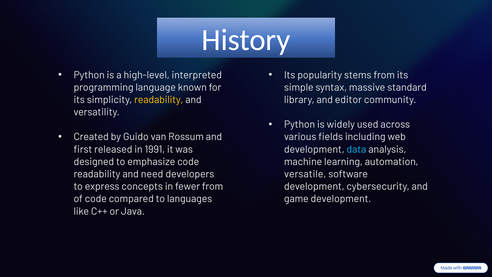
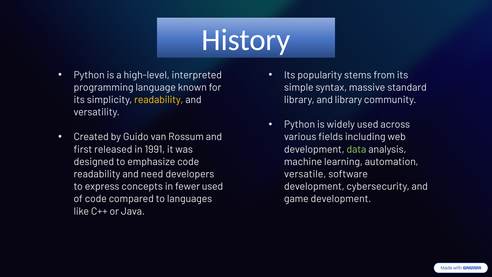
and editor: editor -> library
data colour: light blue -> light green
fewer from: from -> used
